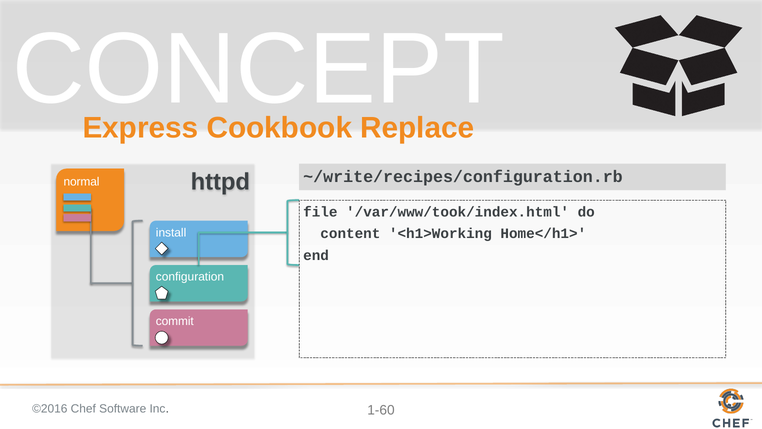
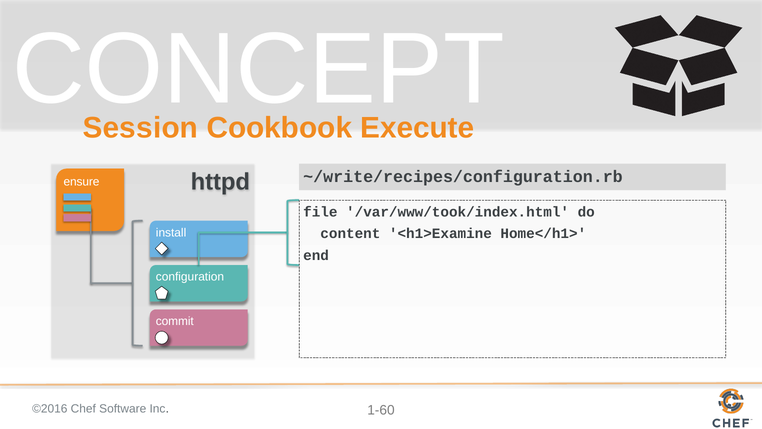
Express: Express -> Session
Replace: Replace -> Execute
normal: normal -> ensure
<h1>Working: <h1>Working -> <h1>Examine
